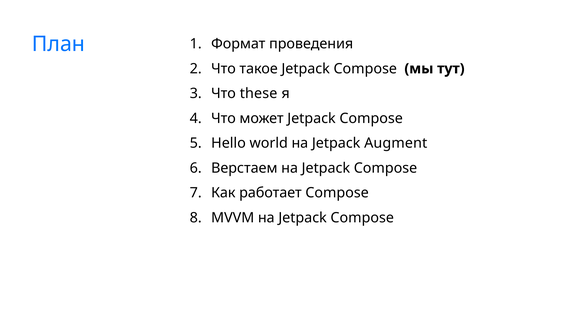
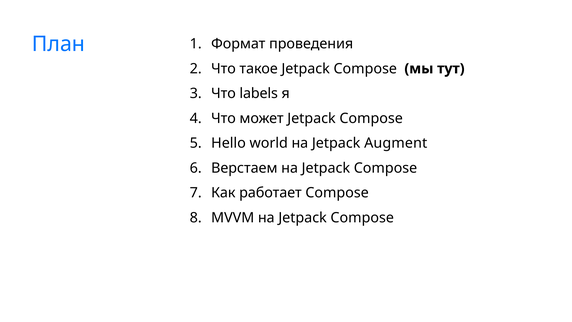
these: these -> labels
